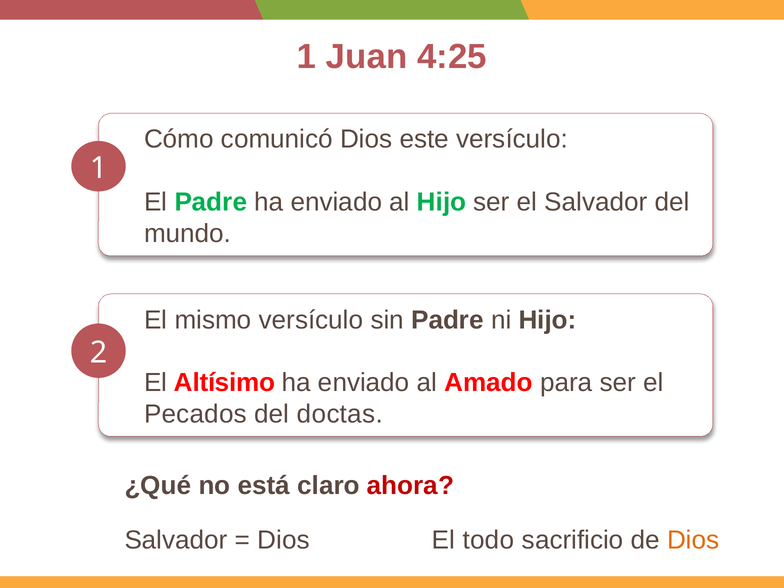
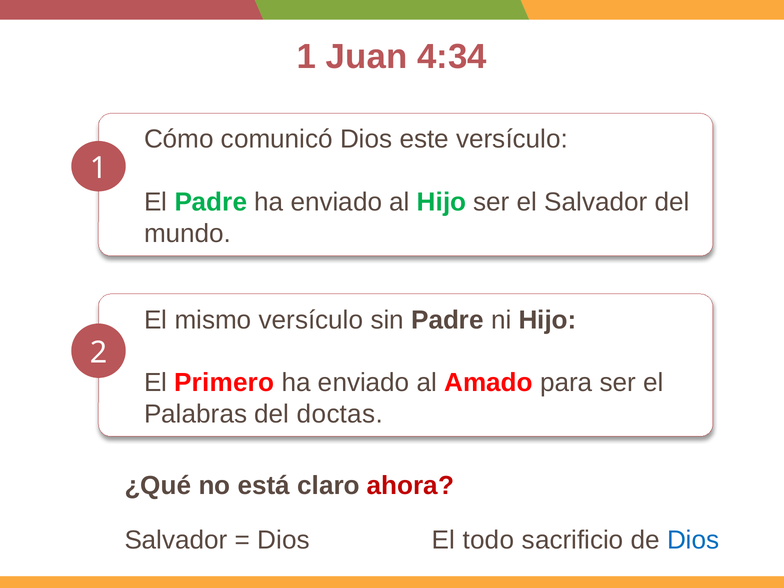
4:25: 4:25 -> 4:34
Altísimo: Altísimo -> Primero
Pecados: Pecados -> Palabras
Dios at (693, 540) colour: orange -> blue
